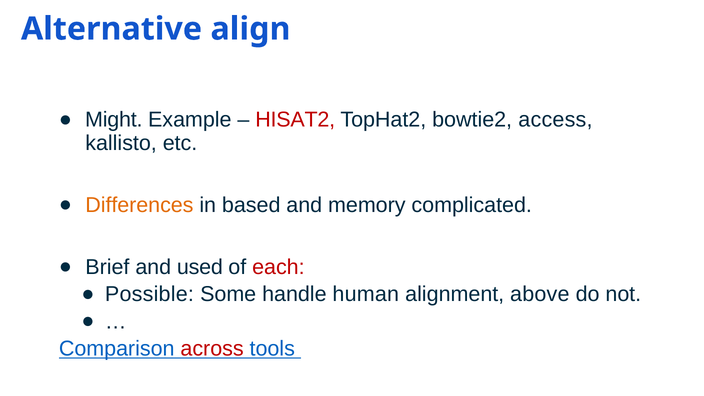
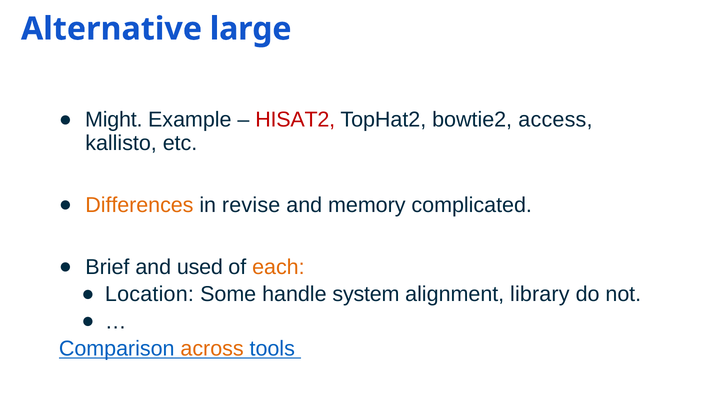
align: align -> large
based: based -> revise
each colour: red -> orange
Possible: Possible -> Location
human: human -> system
above: above -> library
across colour: red -> orange
